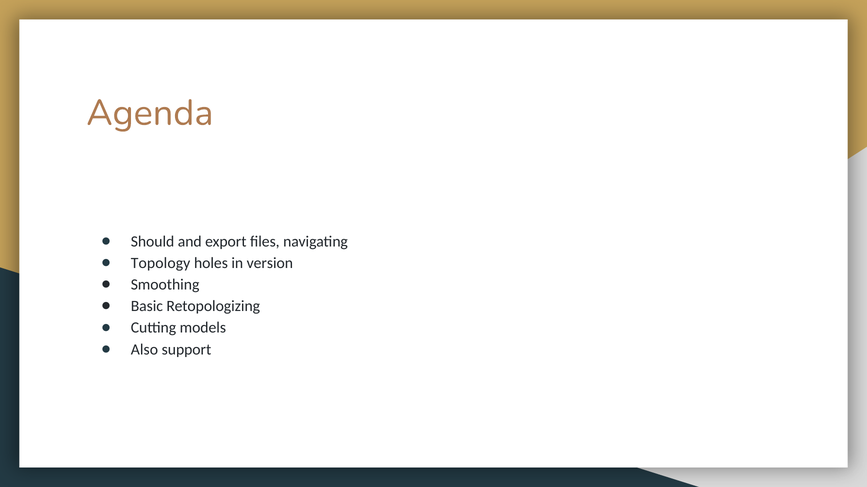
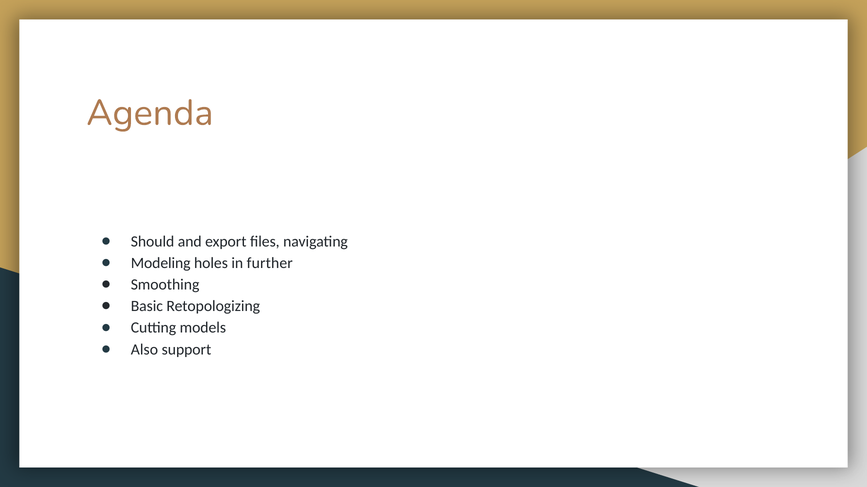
Topology: Topology -> Modeling
version: version -> further
